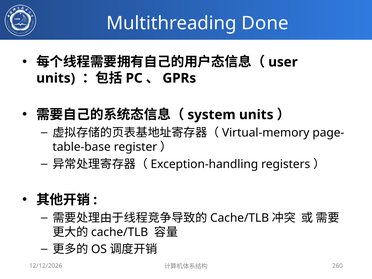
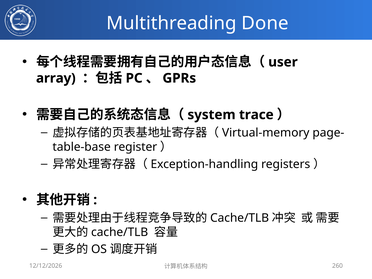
units at (56, 78): units -> array
units at (256, 115): units -> trace
